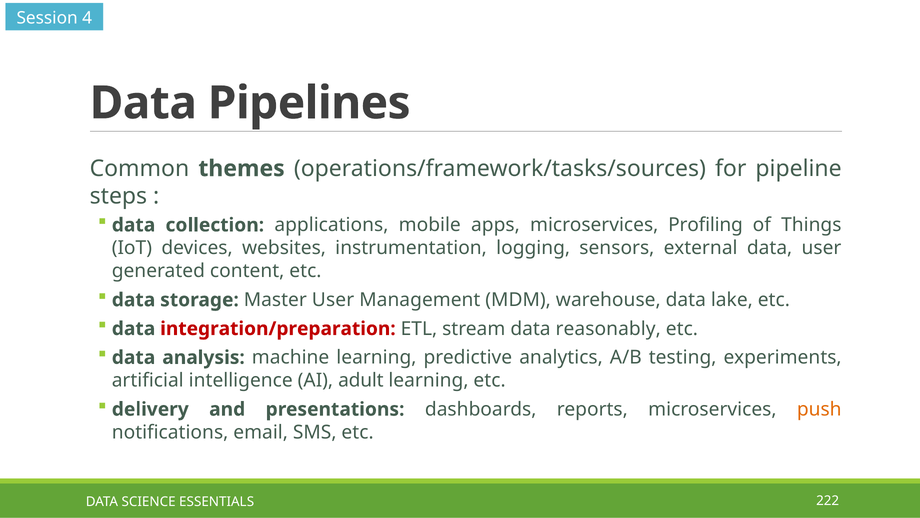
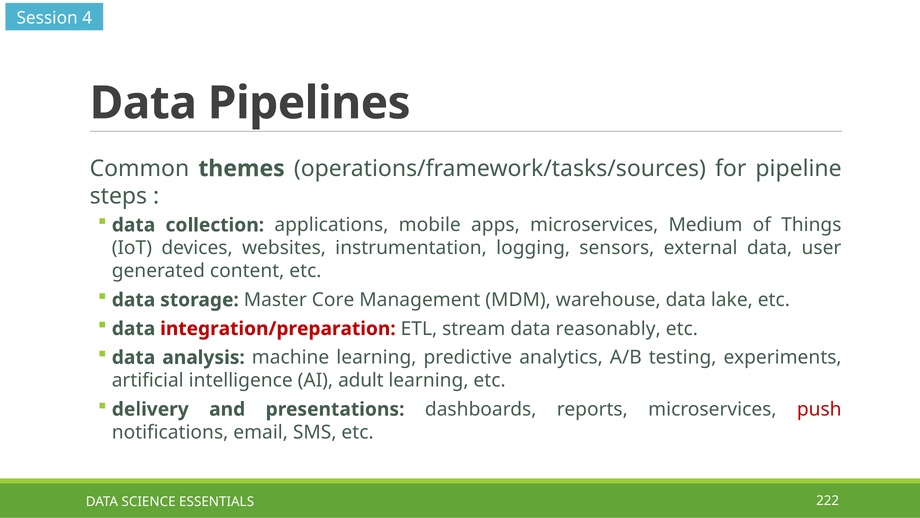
Profiling: Profiling -> Medium
Master User: User -> Core
push colour: orange -> red
